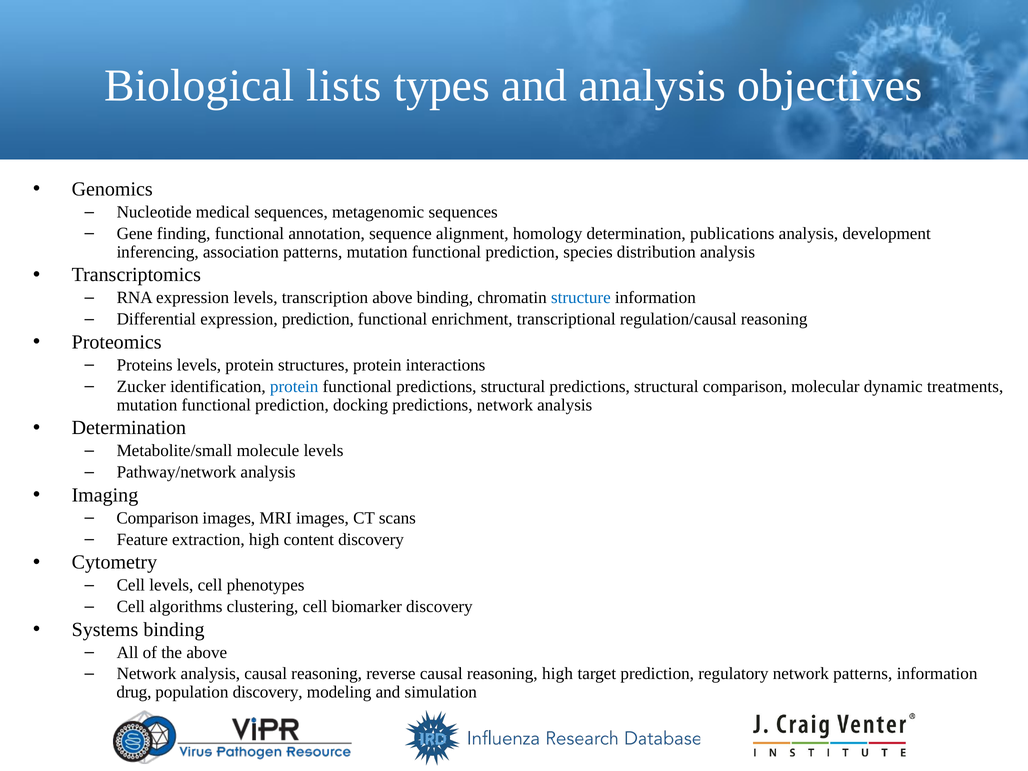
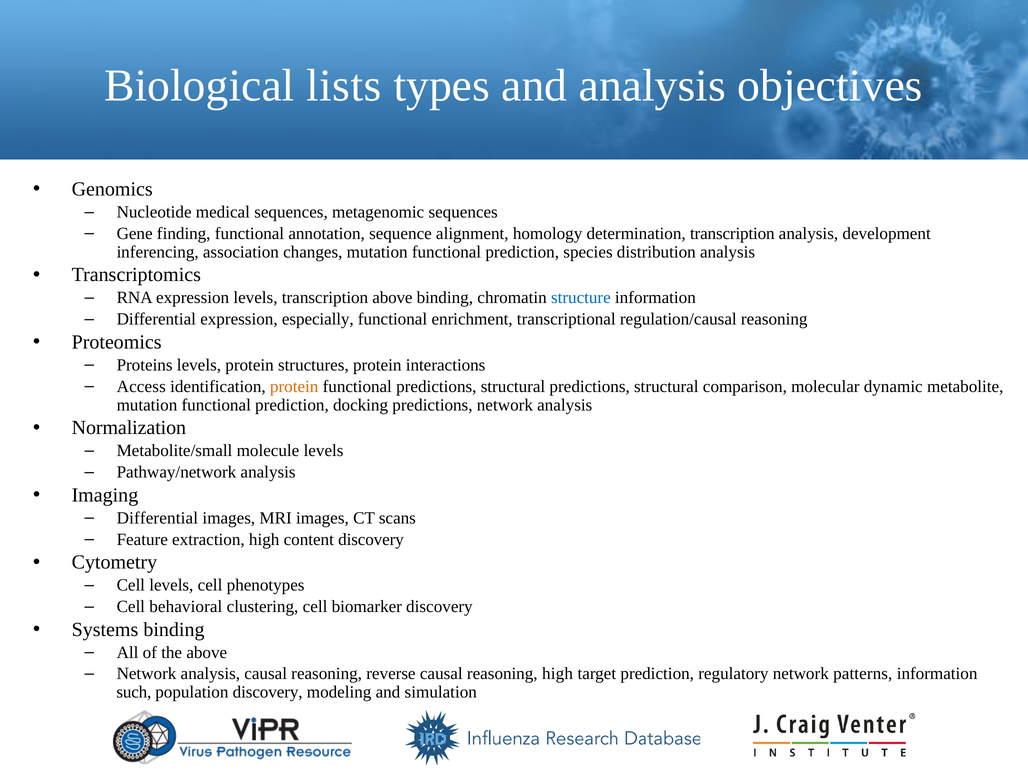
determination publications: publications -> transcription
association patterns: patterns -> changes
expression prediction: prediction -> especially
Zucker: Zucker -> Access
protein at (294, 386) colour: blue -> orange
treatments: treatments -> metabolite
Determination at (129, 428): Determination -> Normalization
Comparison at (158, 518): Comparison -> Differential
algorithms: algorithms -> behavioral
drug: drug -> such
